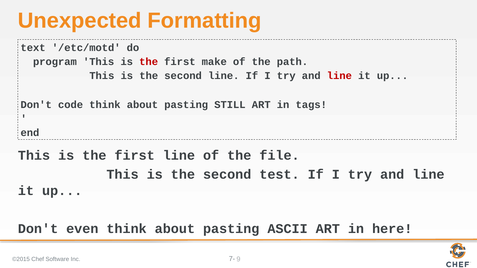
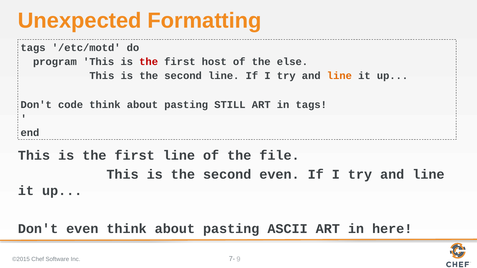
text at (33, 48): text -> tags
make: make -> host
path: path -> else
line at (339, 76) colour: red -> orange
second test: test -> even
